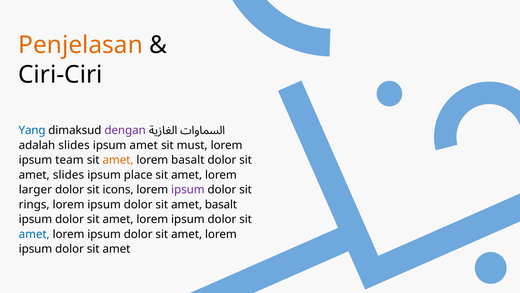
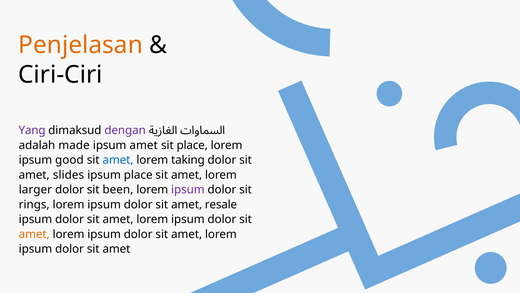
Yang colour: blue -> purple
adalah slides: slides -> made
sit must: must -> place
team: team -> good
amet at (118, 160) colour: orange -> blue
lorem basalt: basalt -> taking
icons: icons -> been
amet basalt: basalt -> resale
amet at (34, 234) colour: blue -> orange
